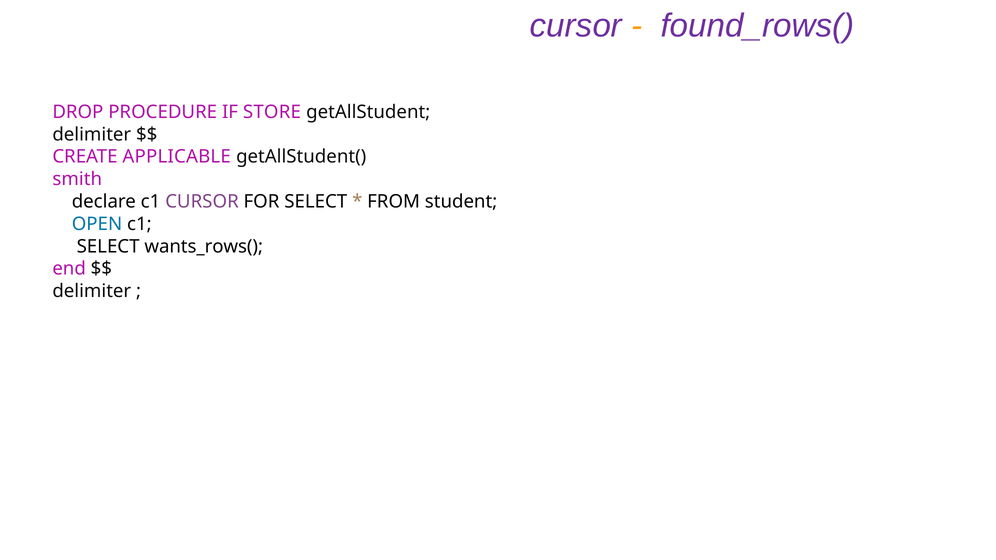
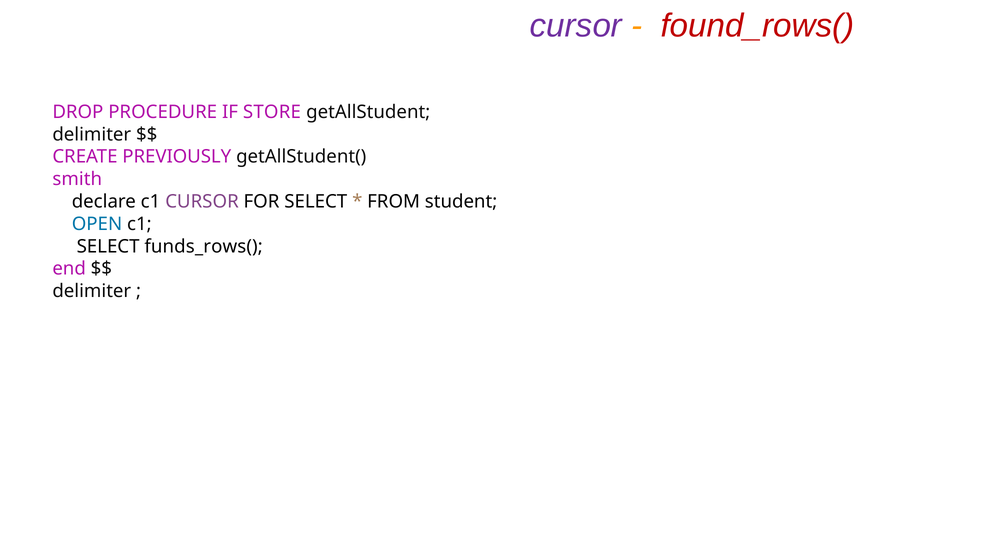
found_rows( colour: purple -> red
APPLICABLE: APPLICABLE -> PREVIOUSLY
wants_rows(: wants_rows( -> funds_rows(
